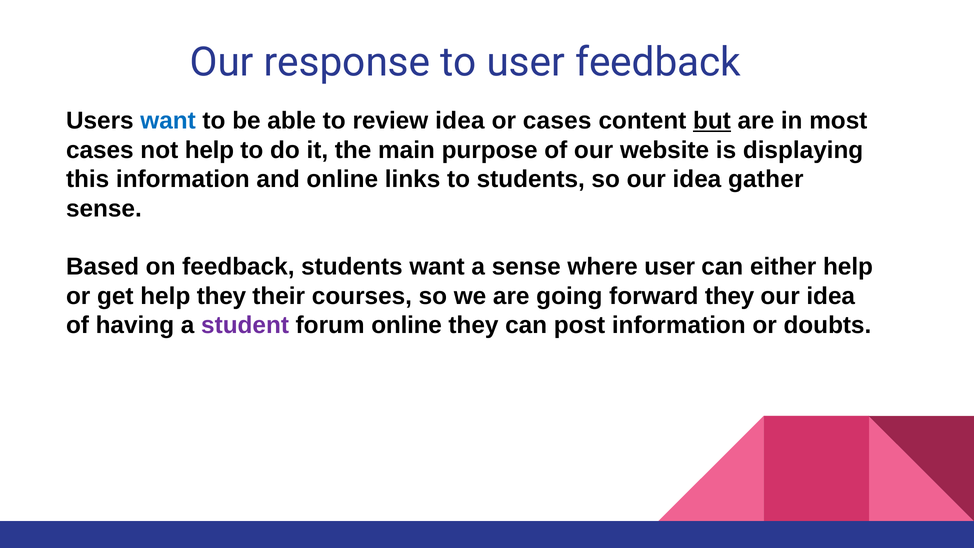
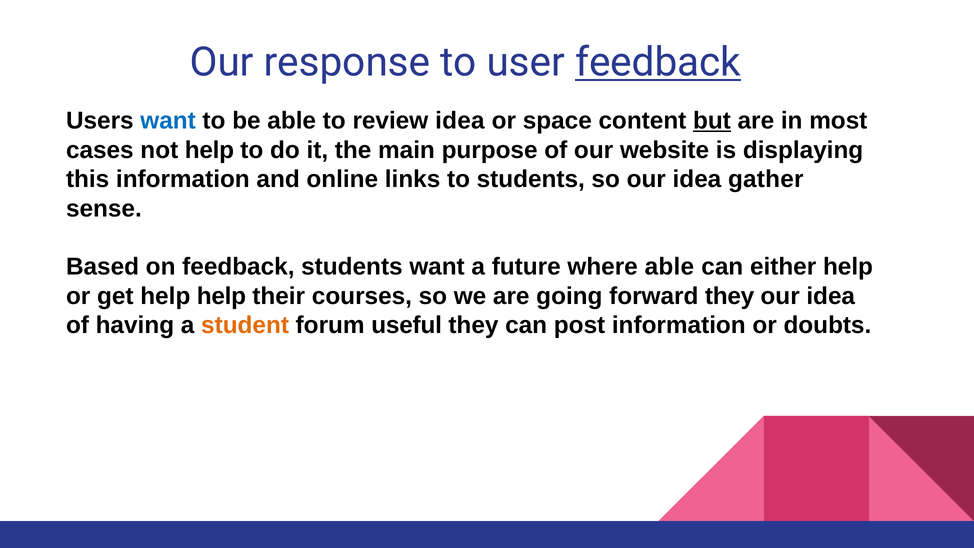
feedback at (658, 63) underline: none -> present
or cases: cases -> space
a sense: sense -> future
where user: user -> able
help they: they -> help
student colour: purple -> orange
forum online: online -> useful
